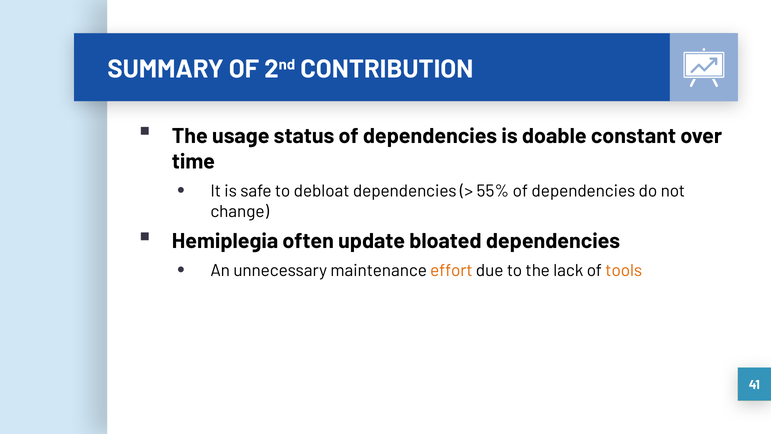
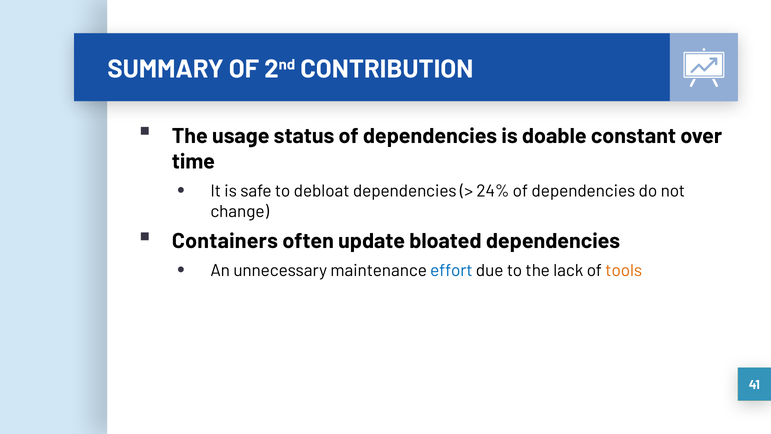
55%: 55% -> 24%
Hemiplegia: Hemiplegia -> Containers
effort colour: orange -> blue
